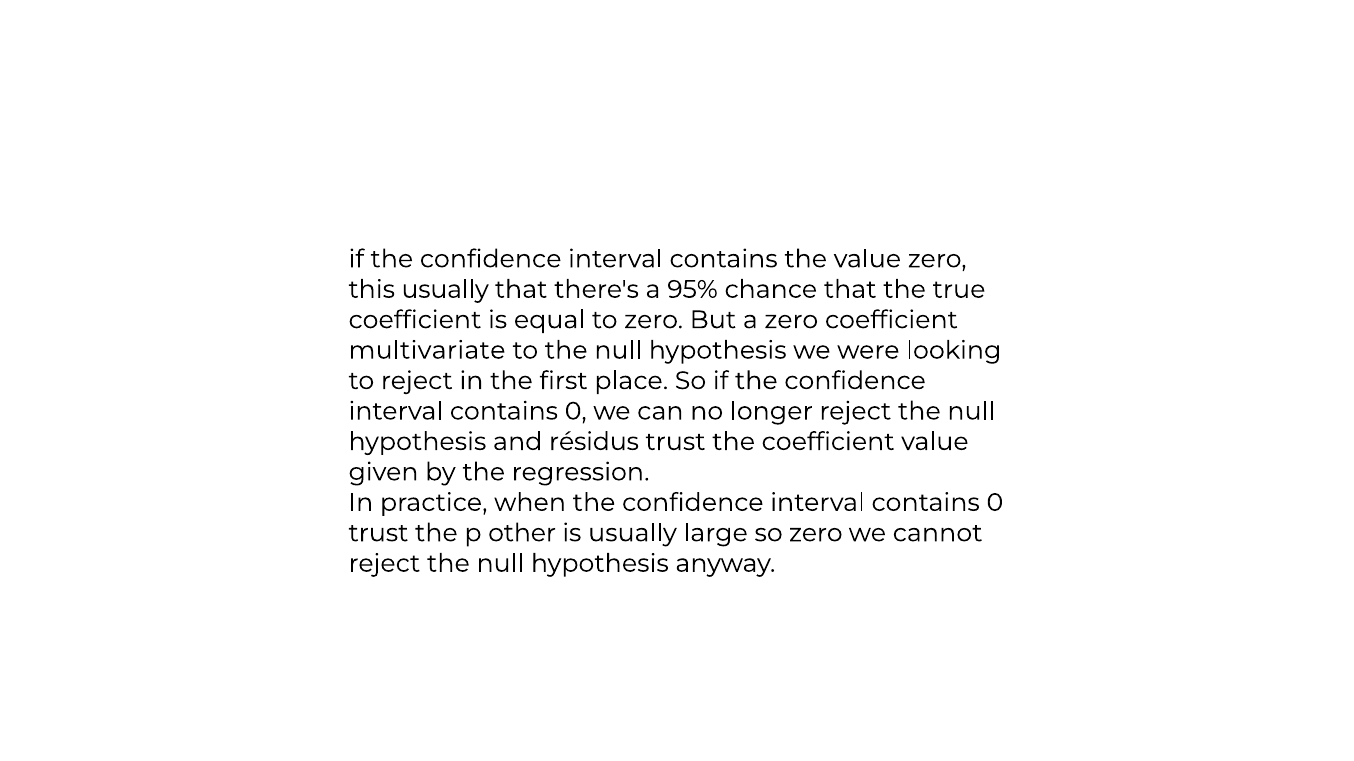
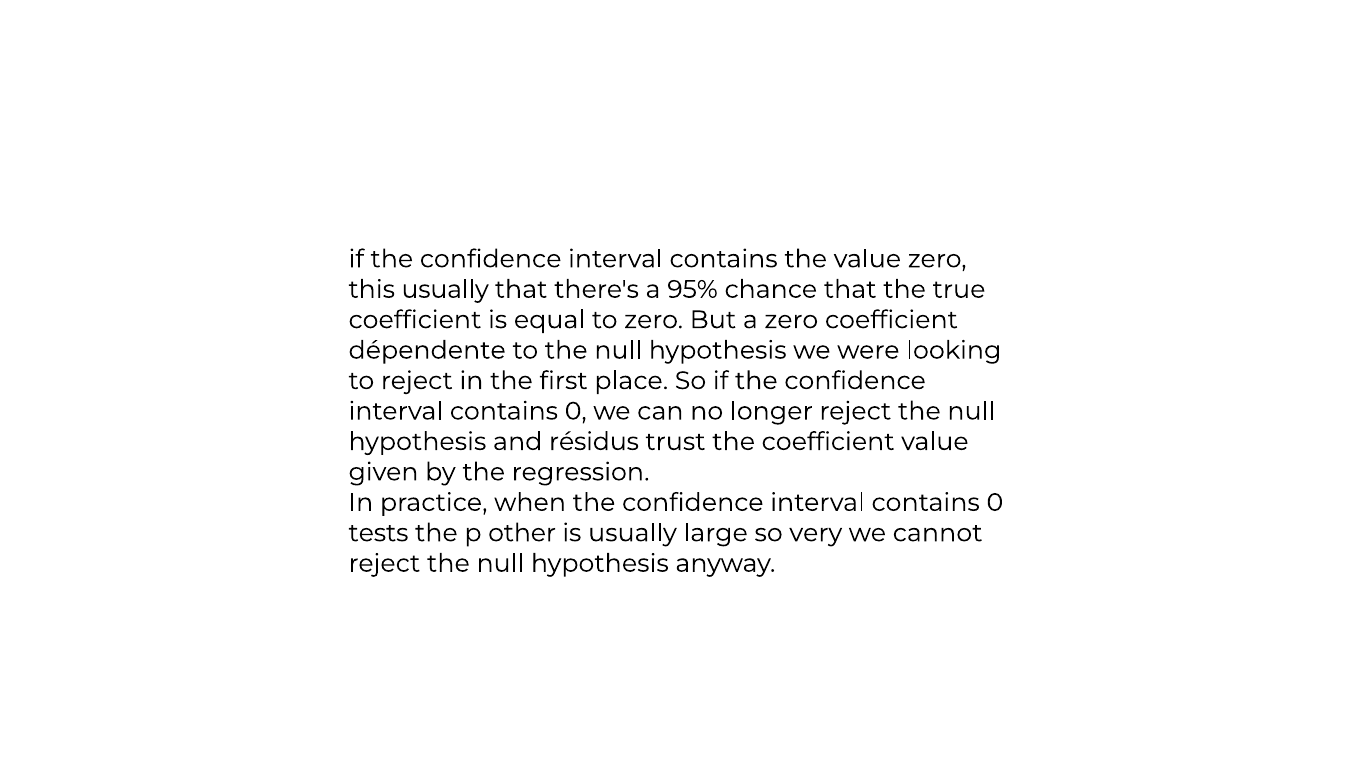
multivariate: multivariate -> dépendente
trust at (378, 533): trust -> tests
so zero: zero -> very
